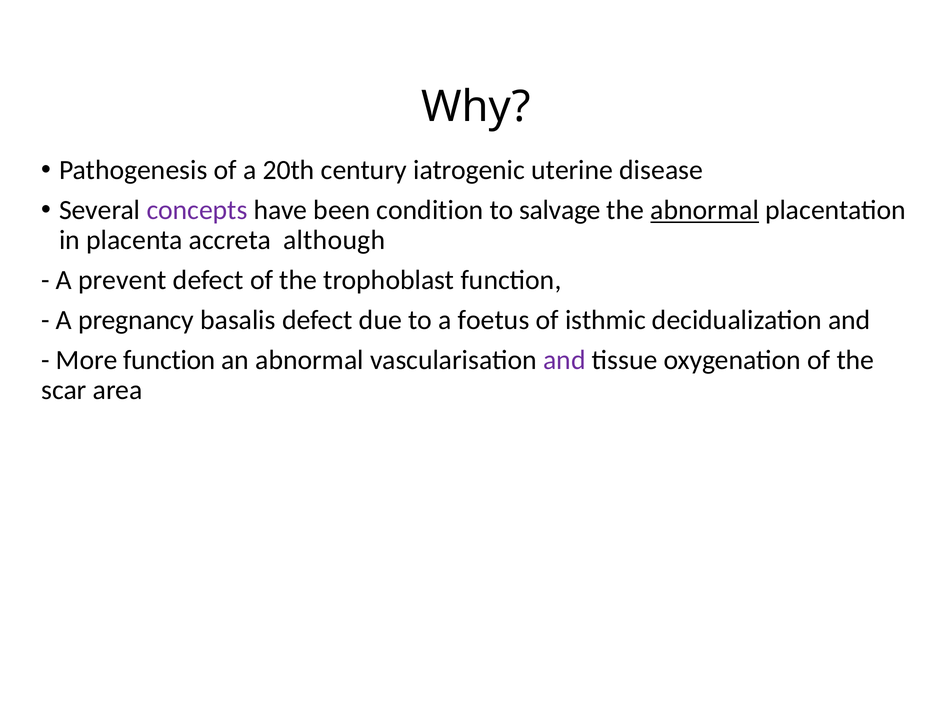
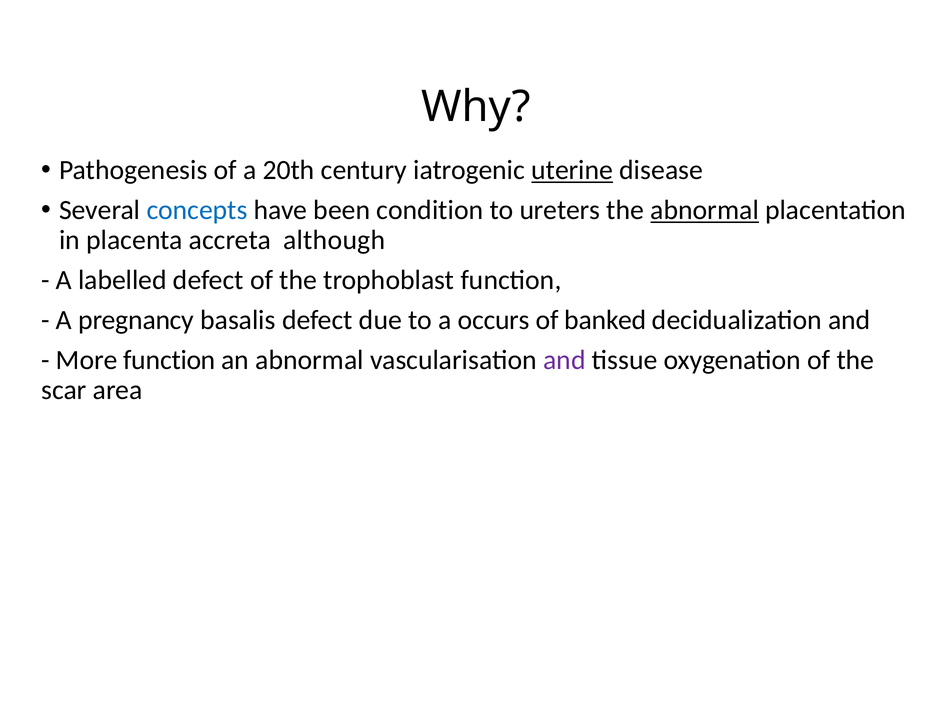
uterine underline: none -> present
concepts colour: purple -> blue
salvage: salvage -> ureters
prevent: prevent -> labelled
foetus: foetus -> occurs
isthmic: isthmic -> banked
